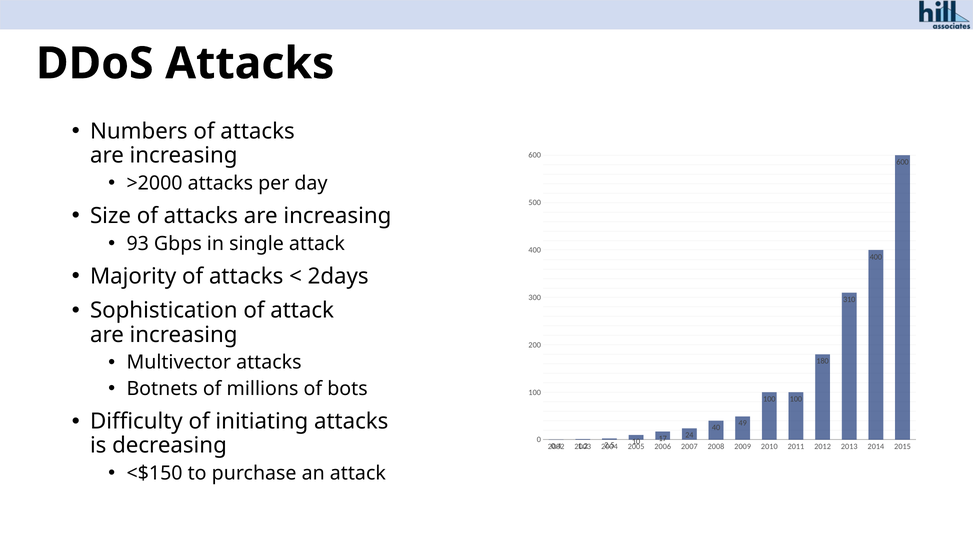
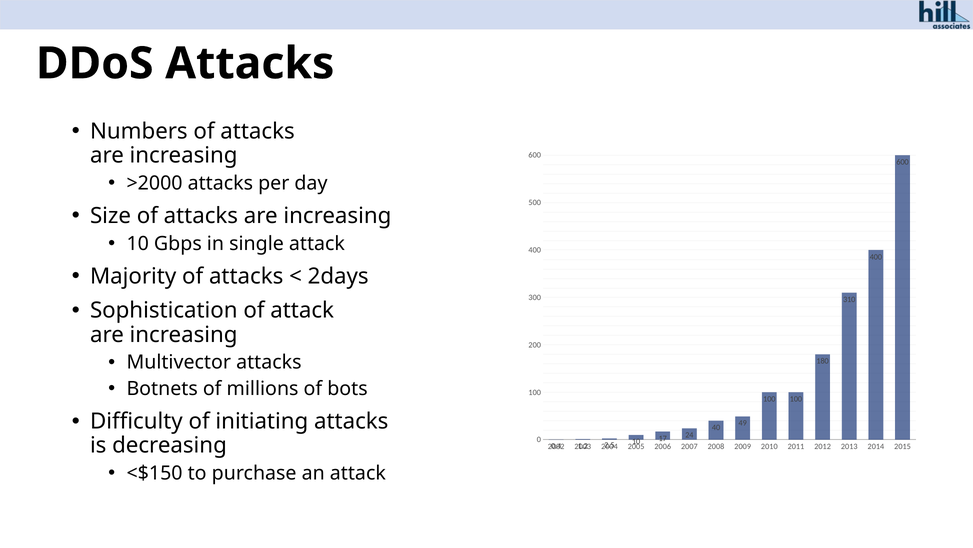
93 at (138, 243): 93 -> 10
